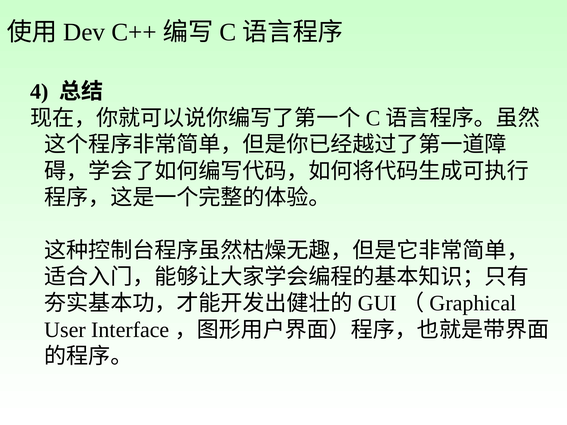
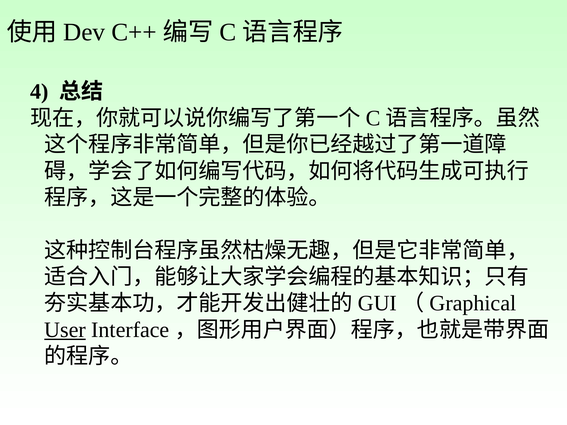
User underline: none -> present
